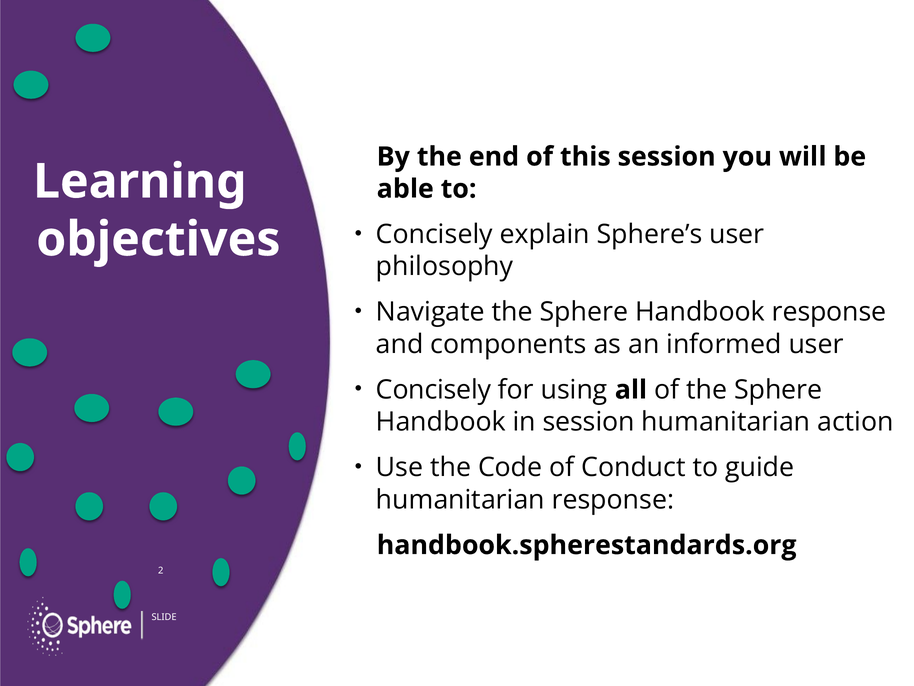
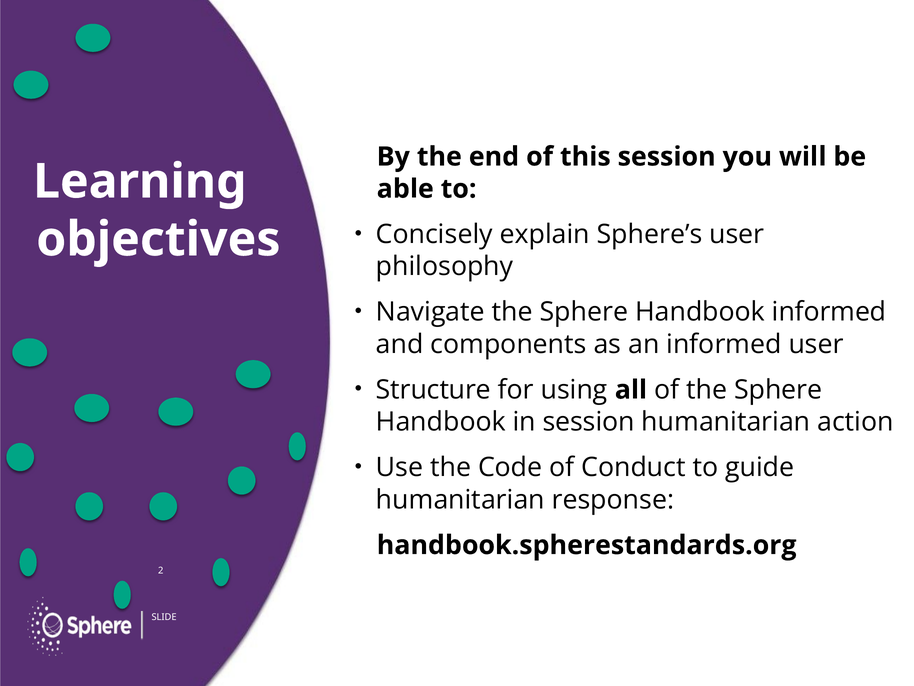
Handbook response: response -> informed
Concisely at (433, 390): Concisely -> Structure
